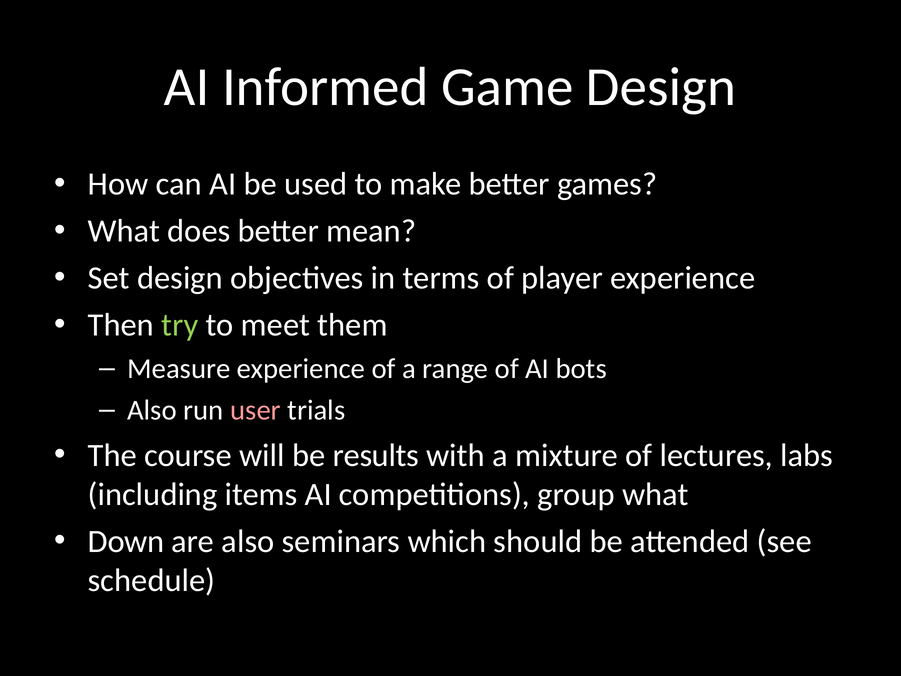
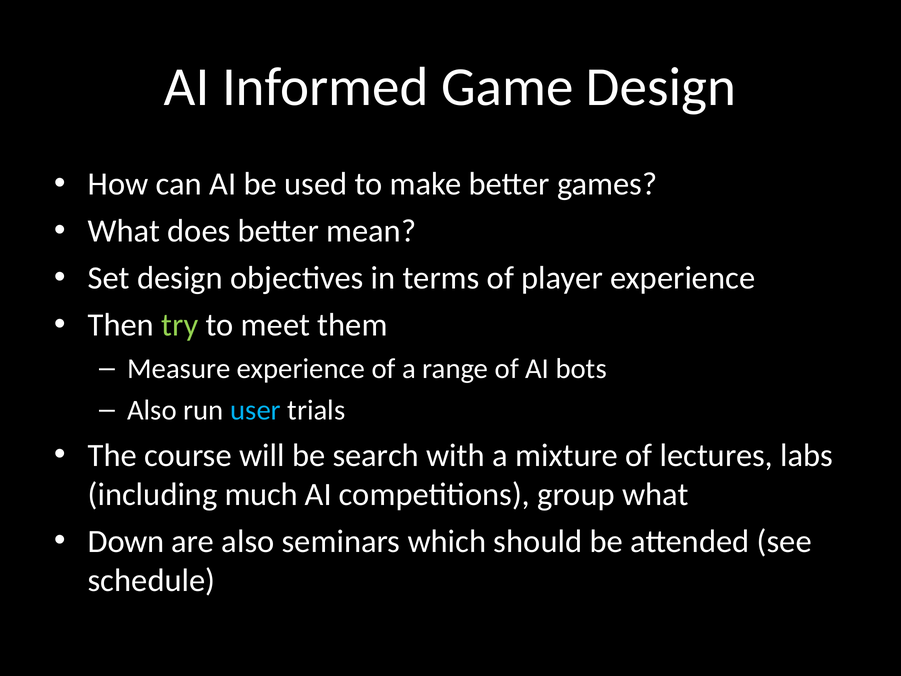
user colour: pink -> light blue
results: results -> search
items: items -> much
